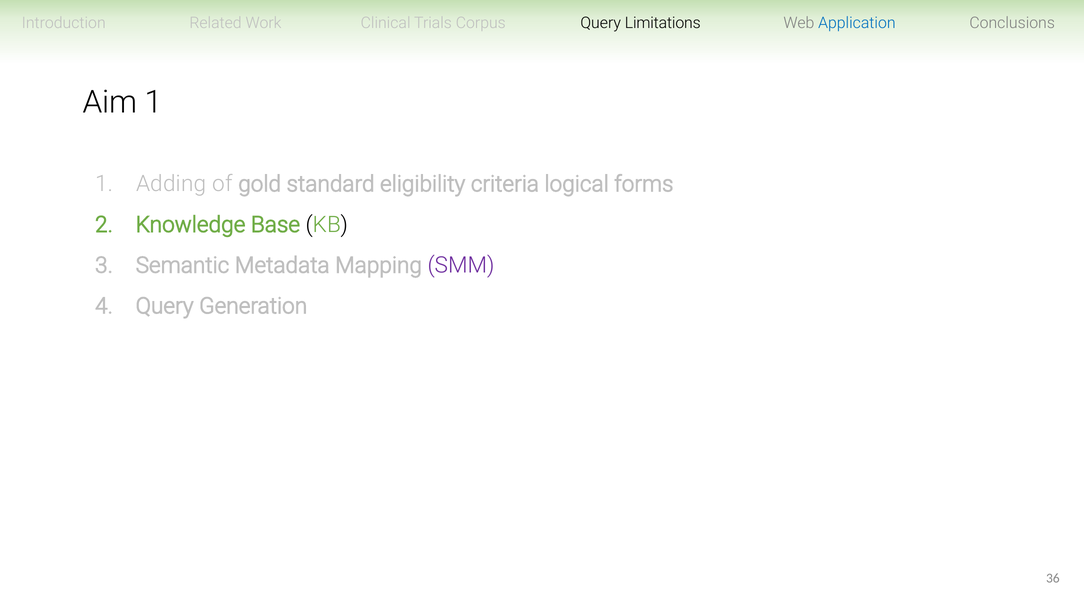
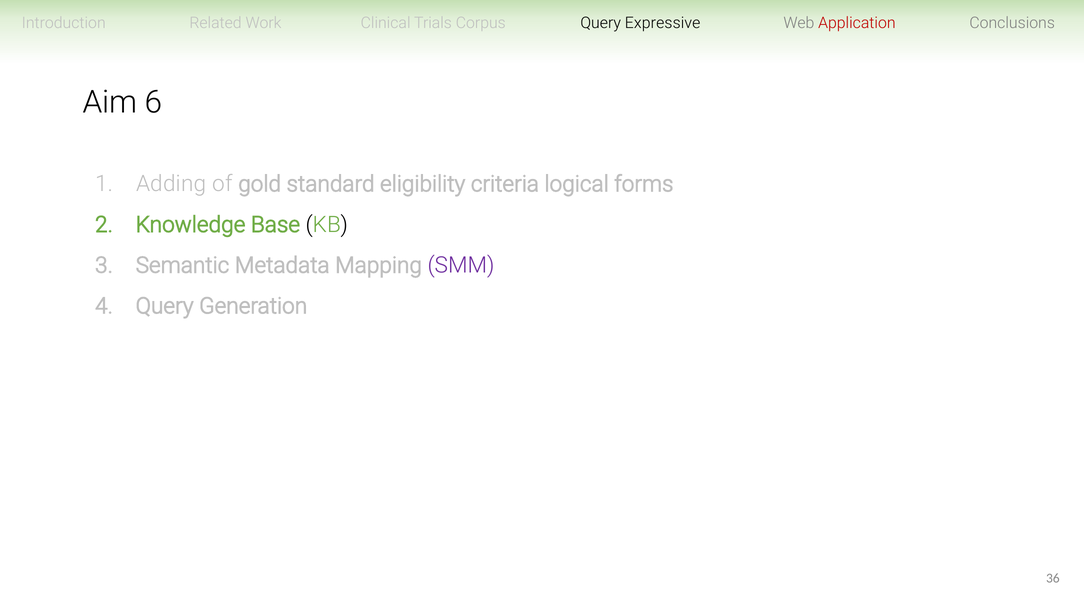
Limitations: Limitations -> Expressive
Application colour: blue -> red
Aim 1: 1 -> 6
